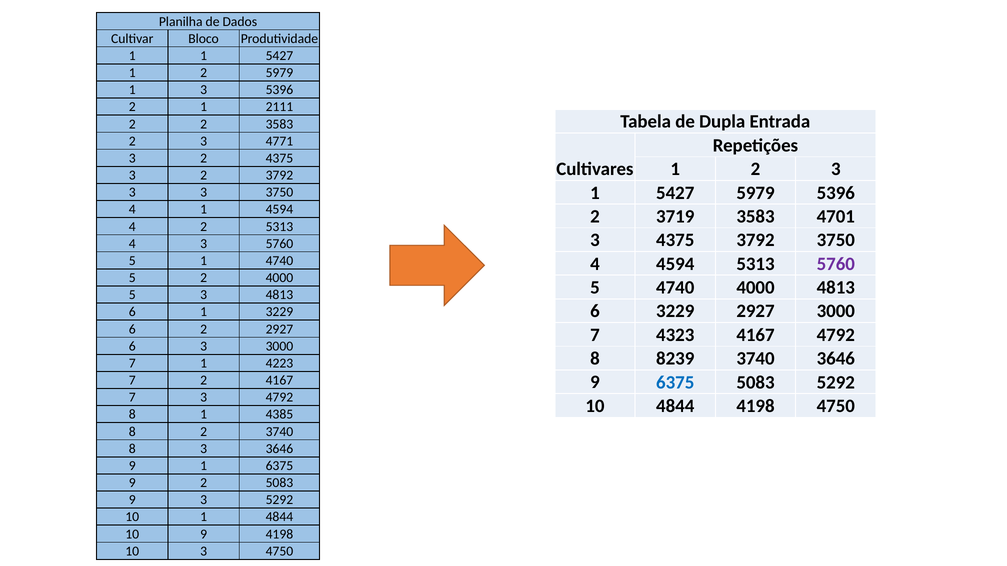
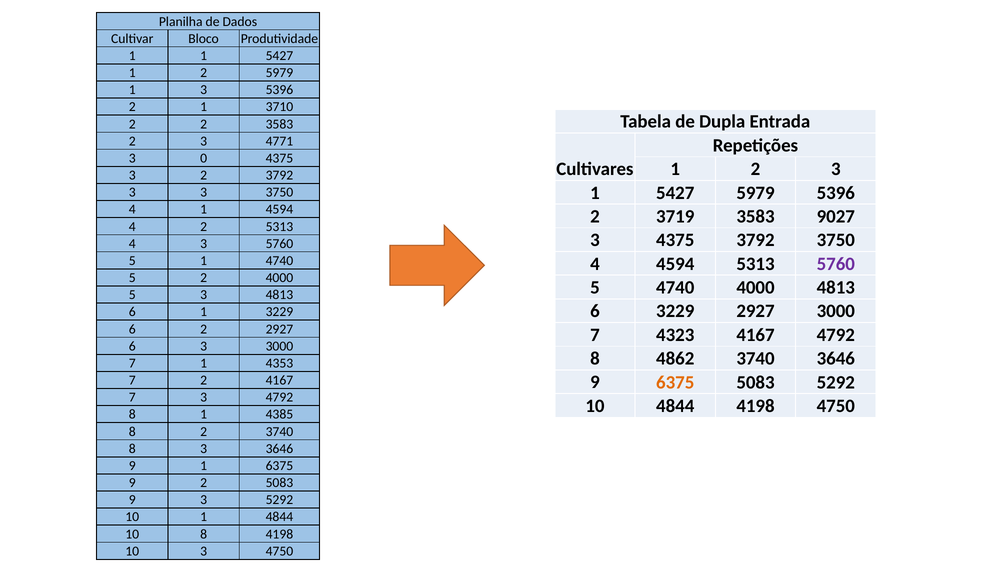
2111: 2111 -> 3710
2 at (204, 158): 2 -> 0
4701: 4701 -> 9027
8239: 8239 -> 4862
4223: 4223 -> 4353
6375 at (675, 383) colour: blue -> orange
10 9: 9 -> 8
